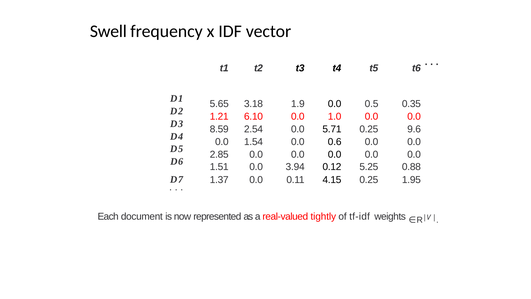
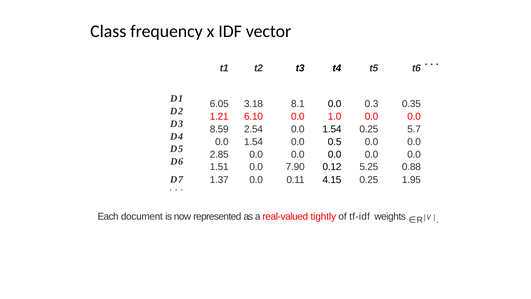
Swell: Swell -> Class
5.65: 5.65 -> 6.05
1.9: 1.9 -> 8.1
0.5: 0.5 -> 0.3
2.54 0.0 5.71: 5.71 -> 1.54
9.6: 9.6 -> 5.7
0.6: 0.6 -> 0.5
3.94: 3.94 -> 7.90
